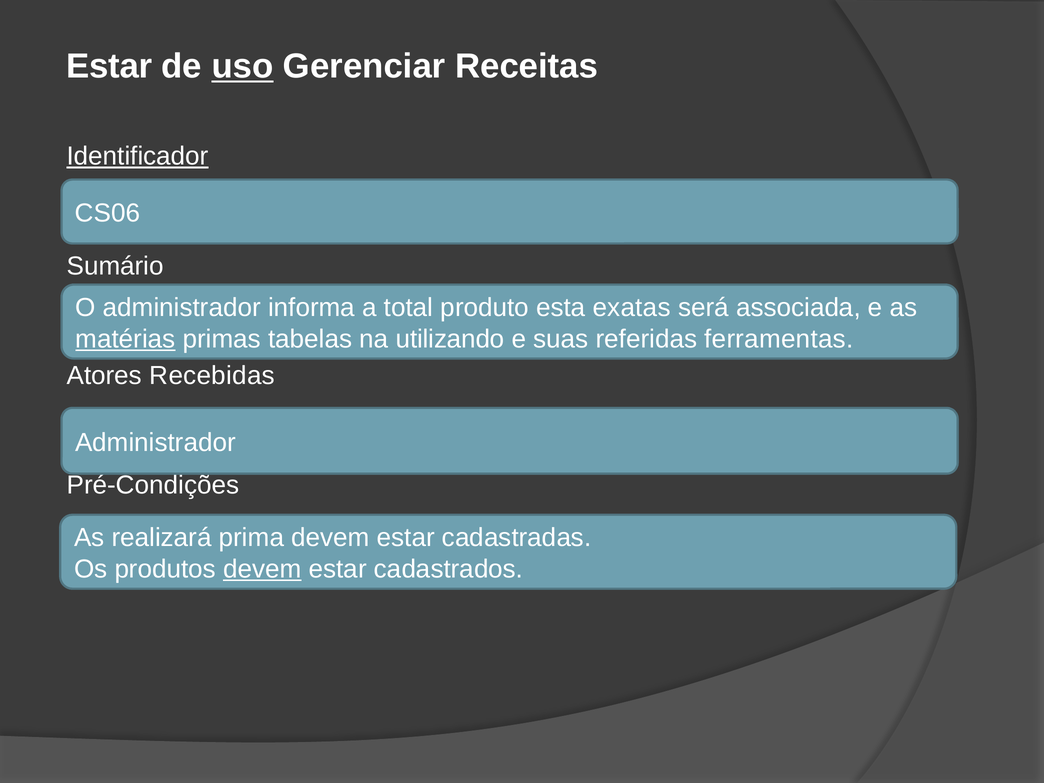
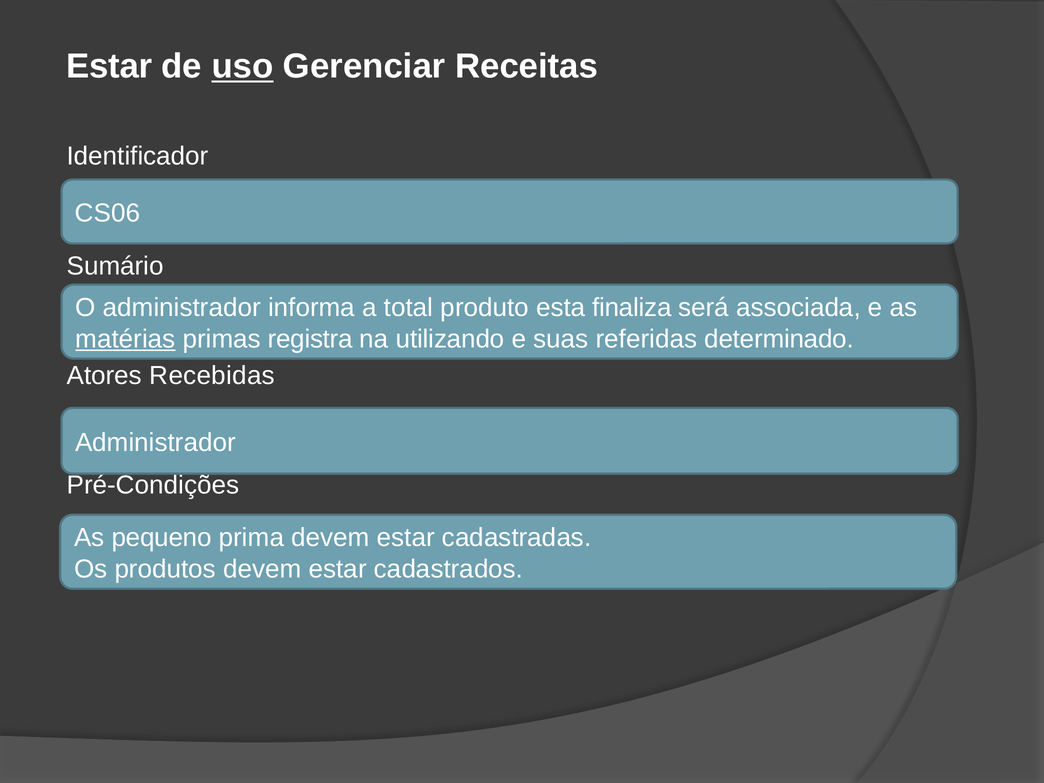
Identificador underline: present -> none
exatas: exatas -> finaliza
tabelas: tabelas -> registra
ferramentas: ferramentas -> determinado
realizará: realizará -> pequeno
devem at (262, 569) underline: present -> none
